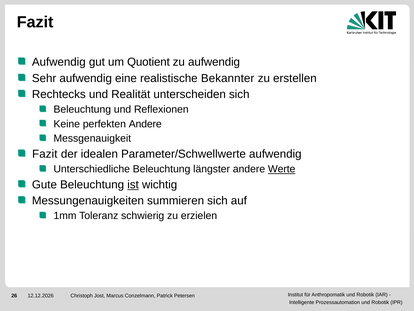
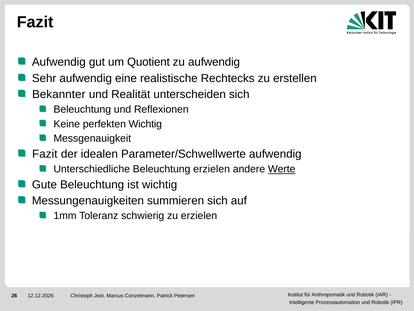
Bekannter: Bekannter -> Rechtecks
Rechtecks: Rechtecks -> Bekannter
perfekten Andere: Andere -> Wichtig
Beleuchtung längster: längster -> erzielen
ist underline: present -> none
